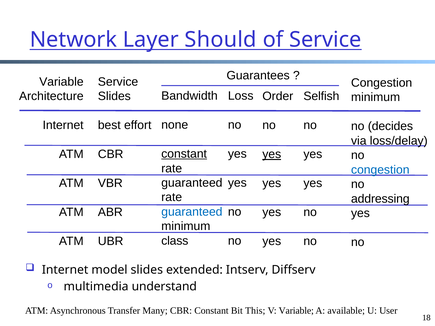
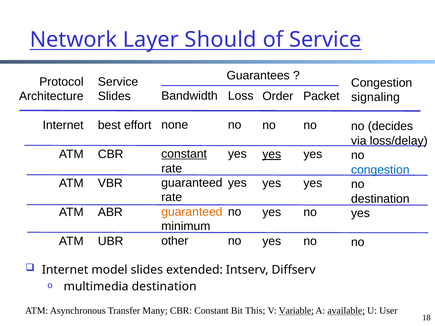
Variable at (61, 82): Variable -> Protocol
Selfish: Selfish -> Packet
minimum at (376, 97): minimum -> signaling
addressing at (380, 199): addressing -> destination
guaranteed at (192, 212) colour: blue -> orange
class: class -> other
multimedia understand: understand -> destination
Variable at (296, 311) underline: none -> present
available underline: none -> present
